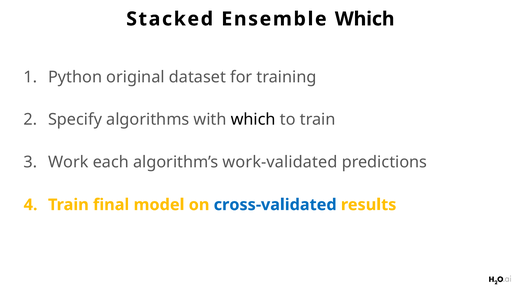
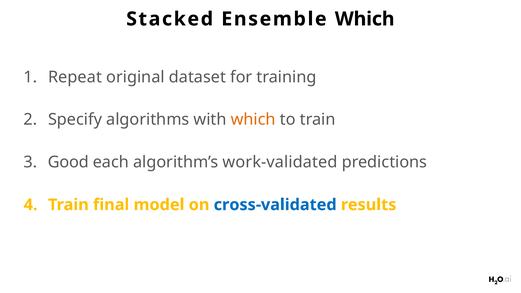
Python: Python -> Repeat
which at (253, 120) colour: black -> orange
Work: Work -> Good
